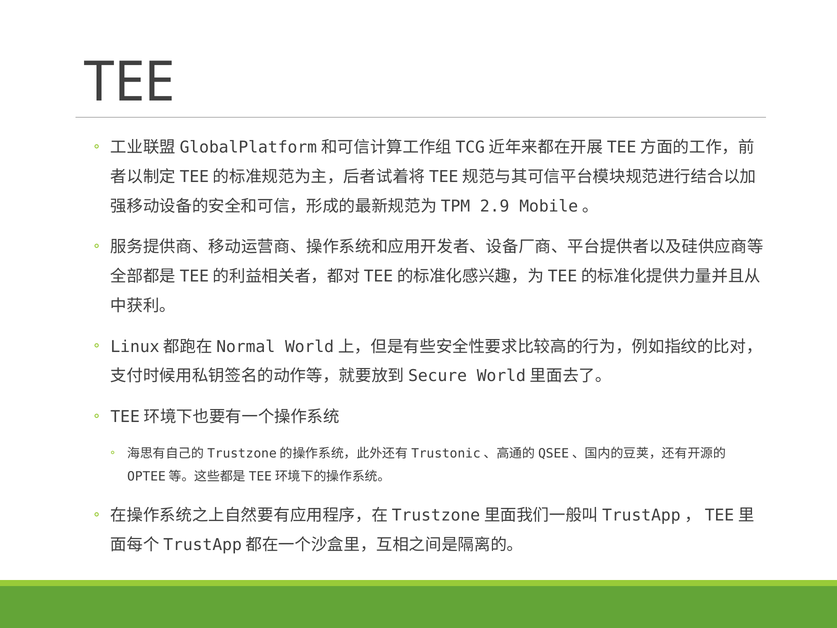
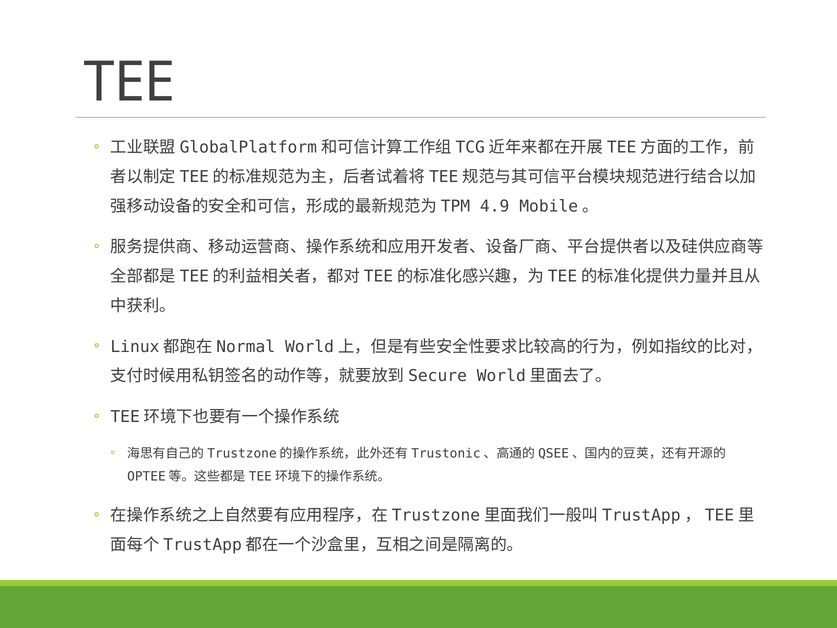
2.9: 2.9 -> 4.9
